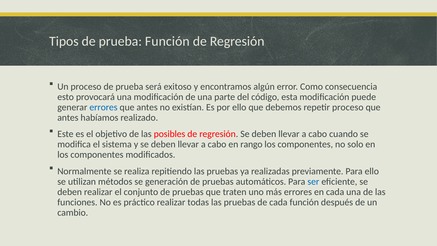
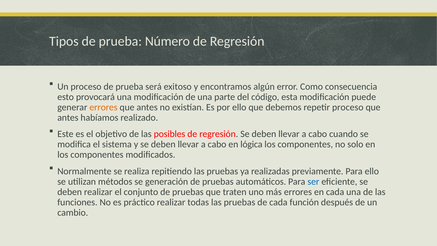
prueba Función: Función -> Número
errores at (103, 107) colour: blue -> orange
rango: rango -> lógica
